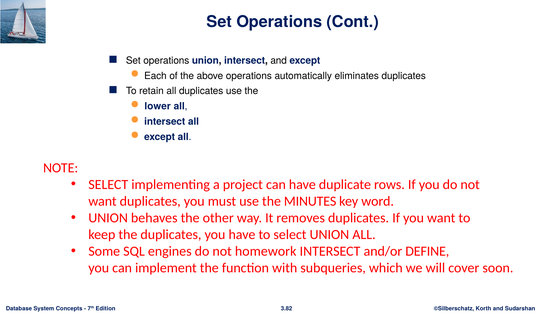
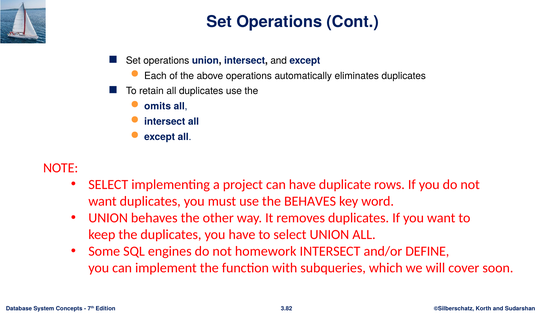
lower: lower -> omits
the MINUTES: MINUTES -> BEHAVES
